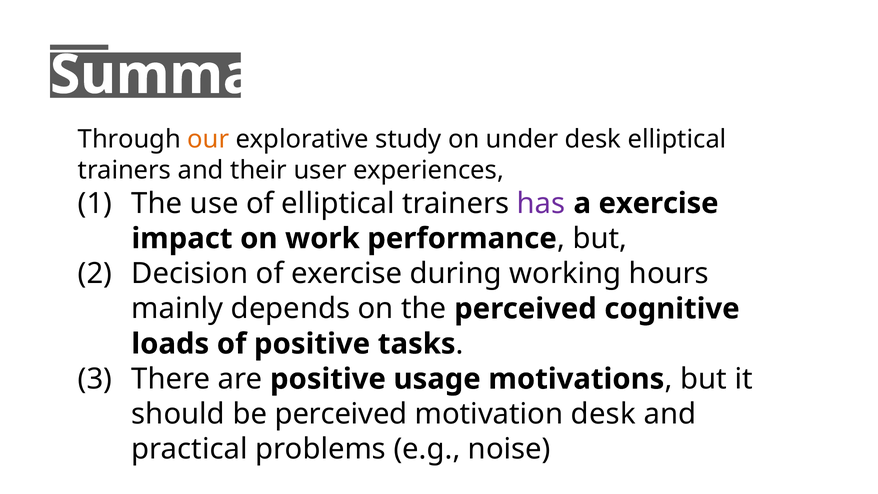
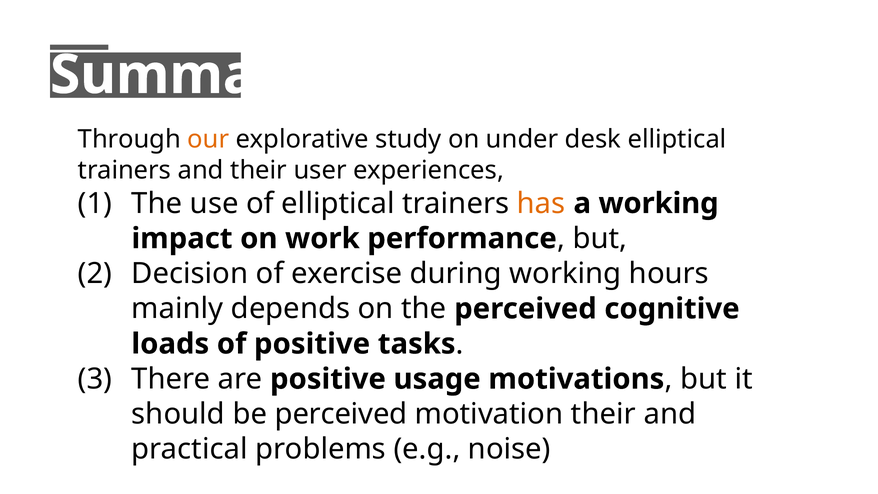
has colour: purple -> orange
a exercise: exercise -> working
motivation desk: desk -> their
